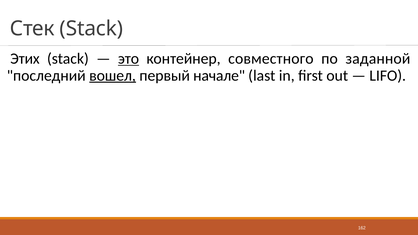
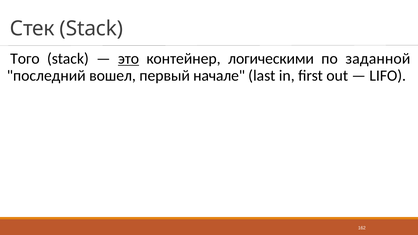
Этих: Этих -> Того
совместного: совместного -> логическими
вошел underline: present -> none
